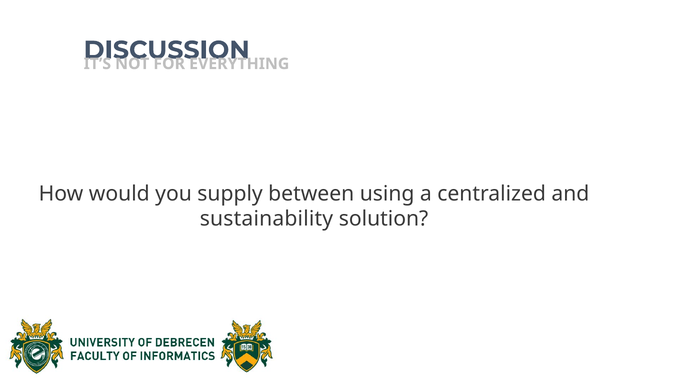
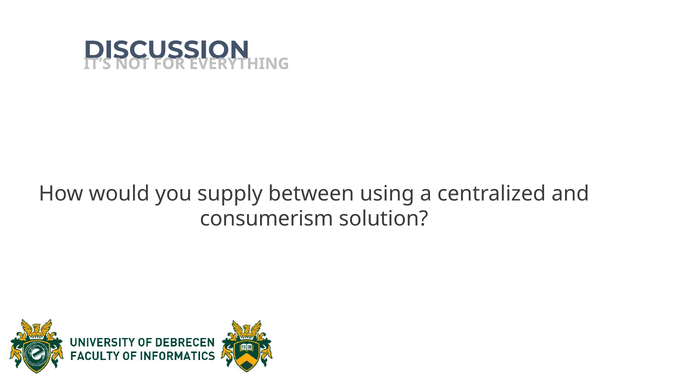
sustainability: sustainability -> consumerism
